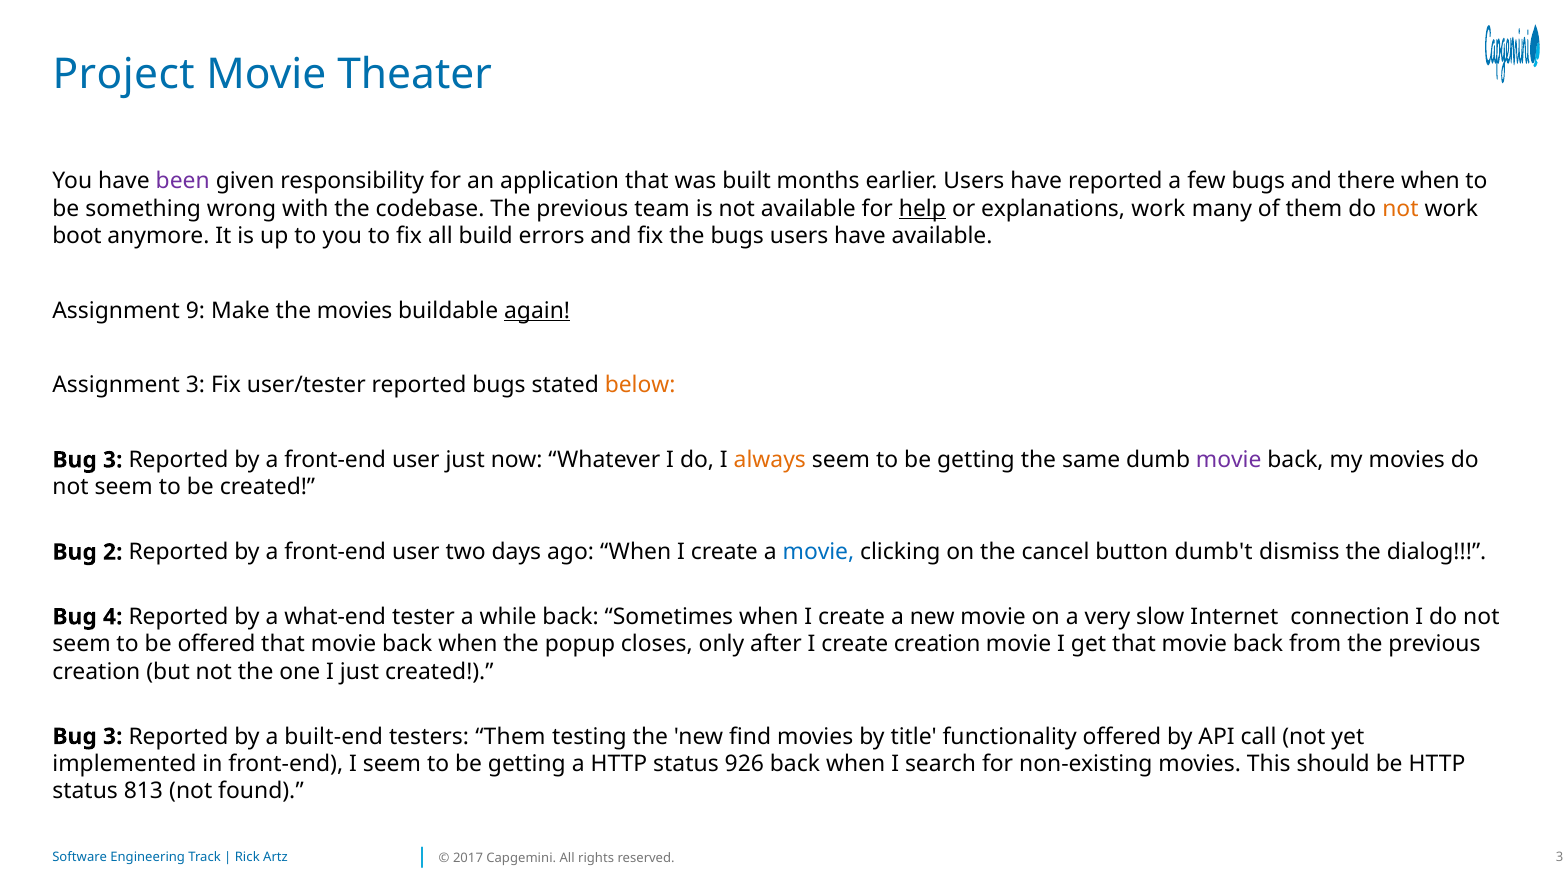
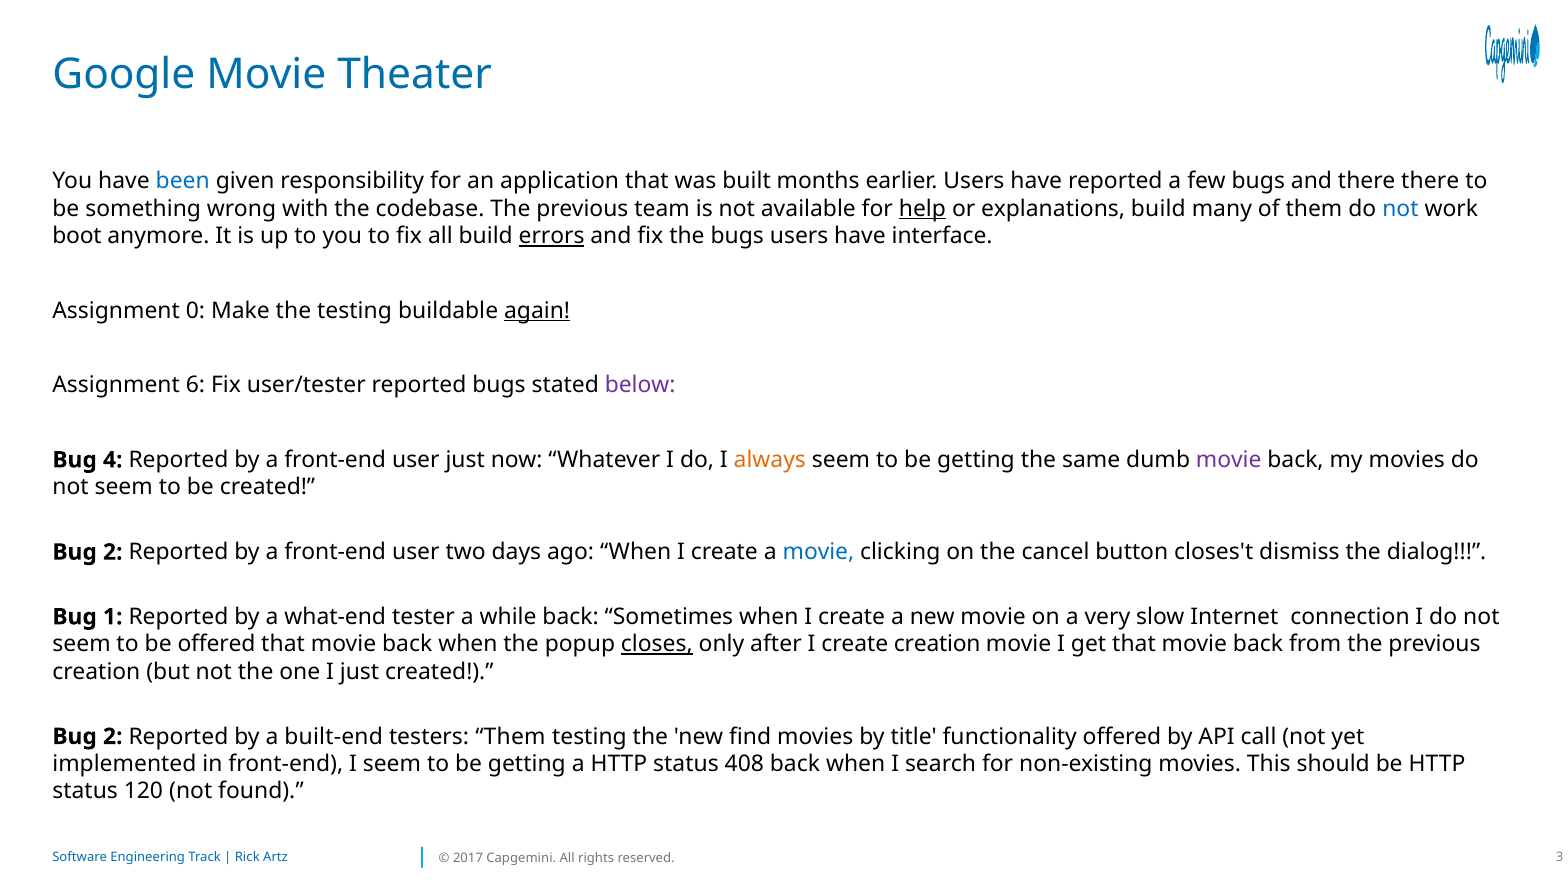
Project: Project -> Google
been colour: purple -> blue
there when: when -> there
explanations work: work -> build
not at (1400, 209) colour: orange -> blue
errors underline: none -> present
have available: available -> interface
9: 9 -> 0
the movies: movies -> testing
Assignment 3: 3 -> 6
below colour: orange -> purple
3 at (113, 460): 3 -> 4
dumb't: dumb't -> closes't
4: 4 -> 1
closes underline: none -> present
3 at (113, 736): 3 -> 2
926: 926 -> 408
813: 813 -> 120
